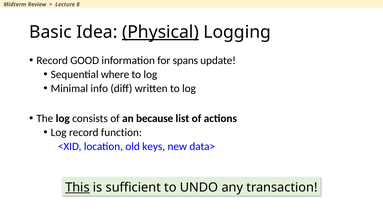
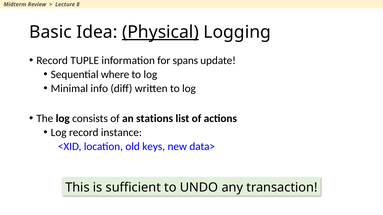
GOOD: GOOD -> TUPLE
because: because -> stations
function: function -> instance
This underline: present -> none
